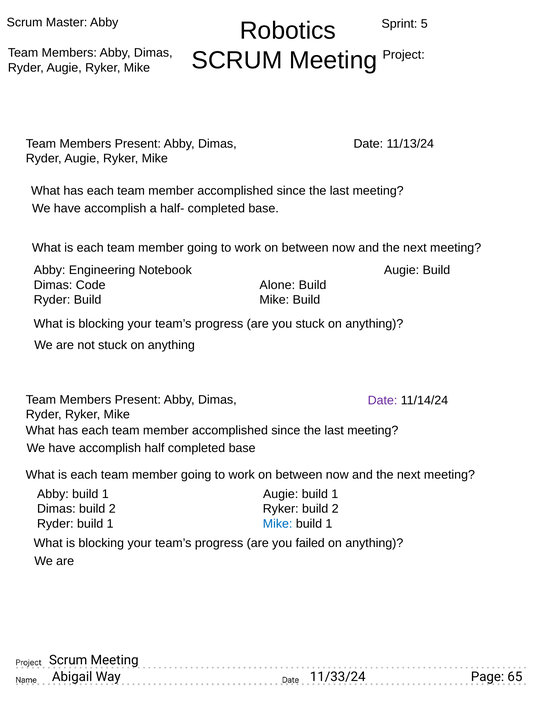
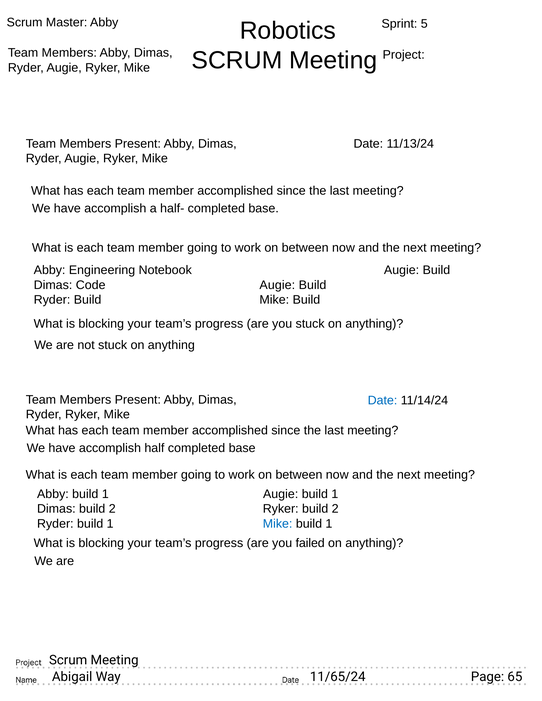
Code Alone: Alone -> Augie
Date at (383, 401) colour: purple -> blue
11/33/24: 11/33/24 -> 11/65/24
